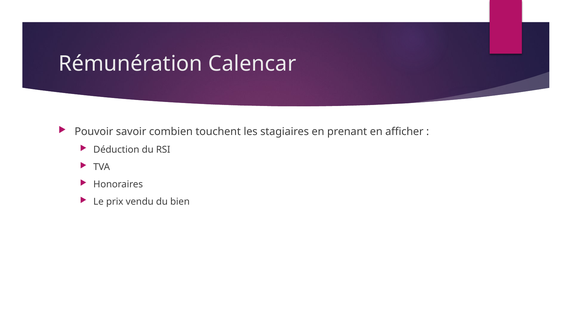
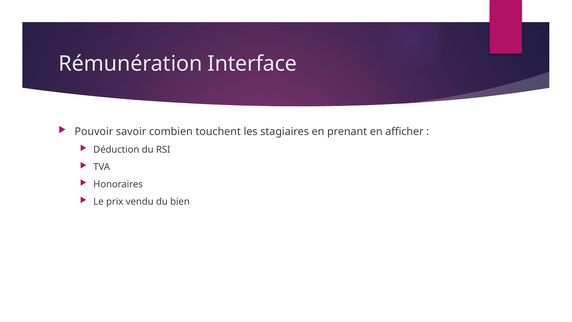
Calencar: Calencar -> Interface
